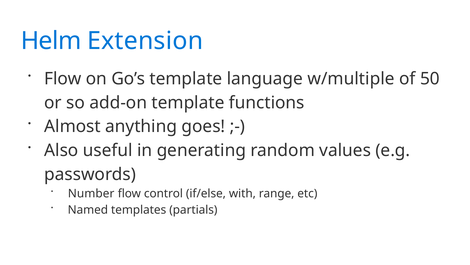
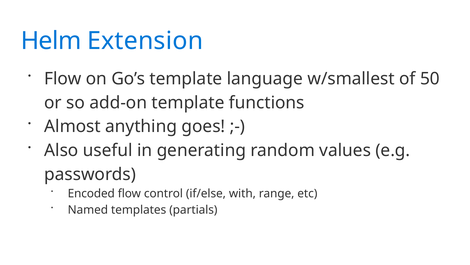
w/multiple: w/multiple -> w/smallest
Number: Number -> Encoded
